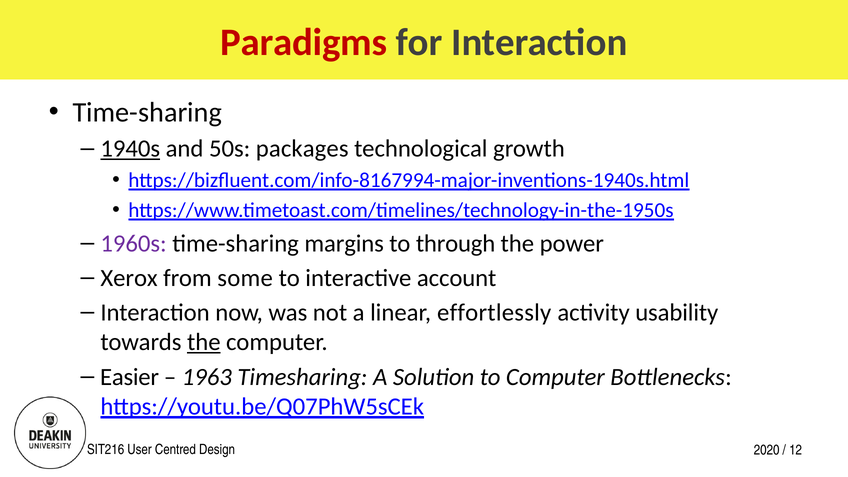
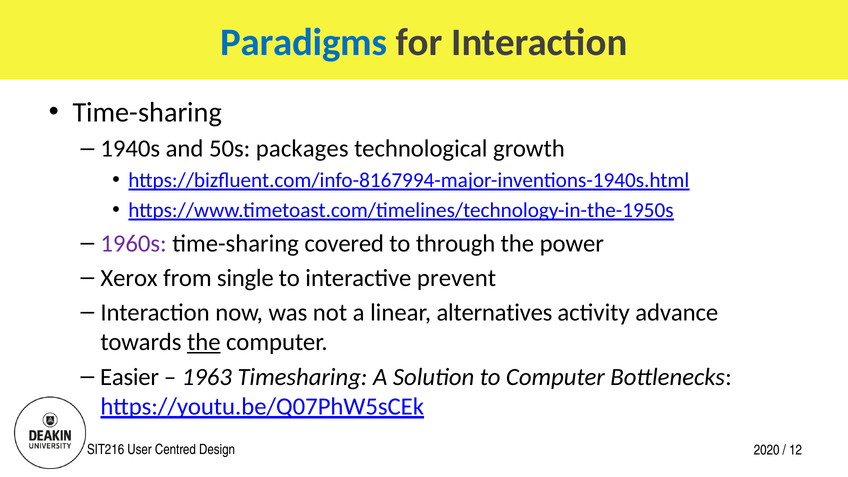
Paradigms colour: red -> blue
1940s underline: present -> none
margins: margins -> covered
some: some -> single
account: account -> prevent
effortlessly: effortlessly -> alternatives
usability: usability -> advance
